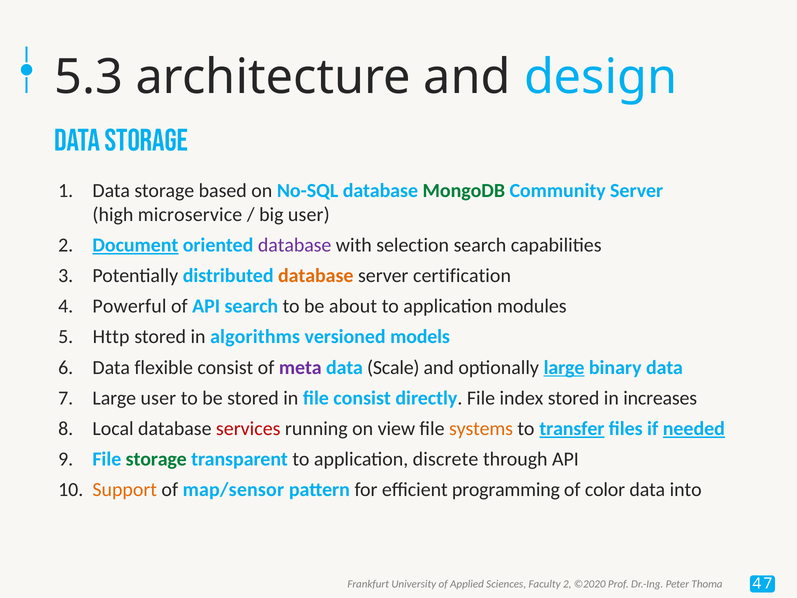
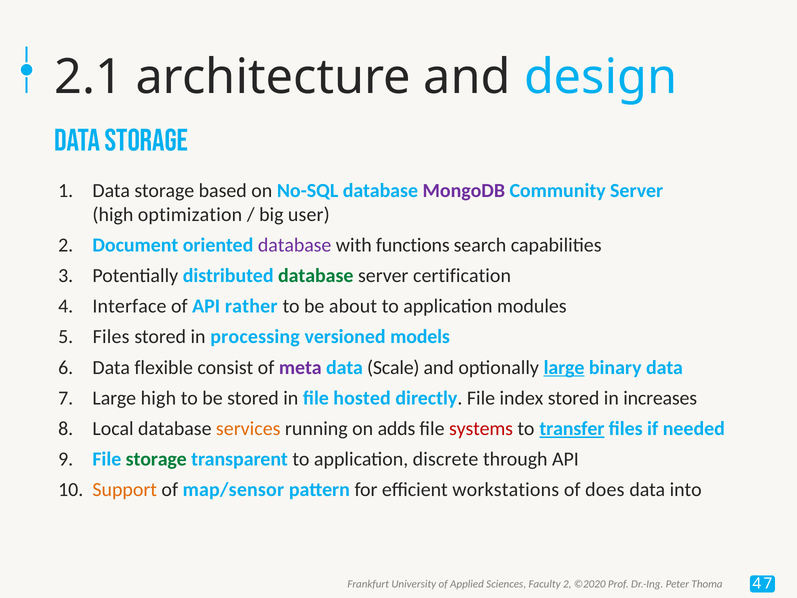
5.3: 5.3 -> 2.1
MongoDB colour: green -> purple
microservice: microservice -> optimization
Document underline: present -> none
selection: selection -> functions
database at (316, 276) colour: orange -> green
Powerful: Powerful -> Interface
API search: search -> rather
Http at (111, 337): Http -> Files
algorithms: algorithms -> processing
Large user: user -> high
file consist: consist -> hosted
services colour: red -> orange
view: view -> adds
systems colour: orange -> red
needed underline: present -> none
programming: programming -> workstations
color: color -> does
